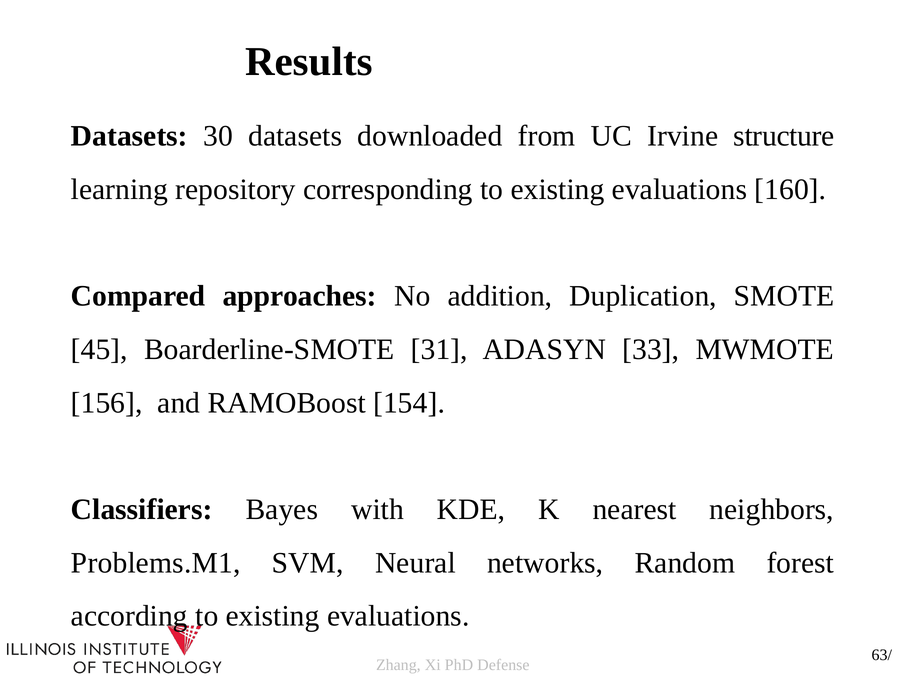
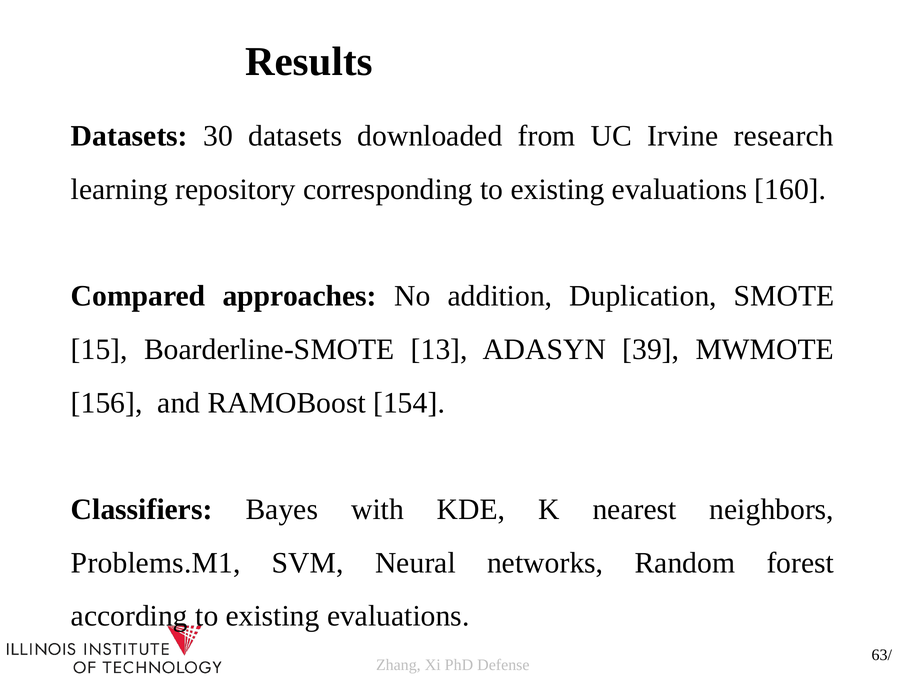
structure: structure -> research
45: 45 -> 15
31: 31 -> 13
33: 33 -> 39
